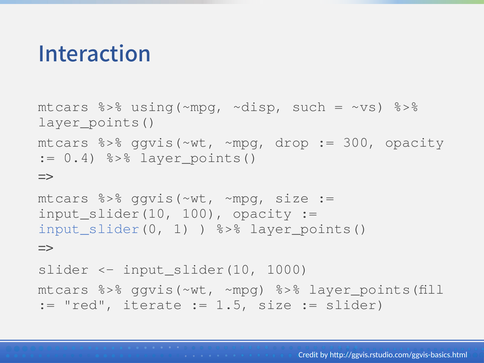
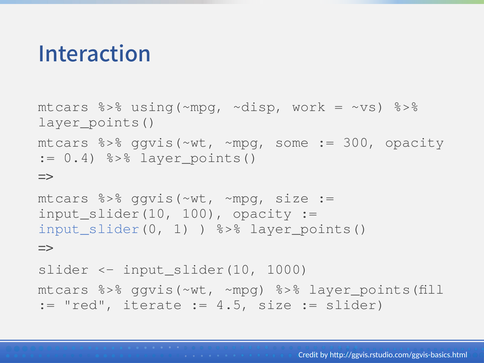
such: such -> work
drop: drop -> some
1.5: 1.5 -> 4.5
